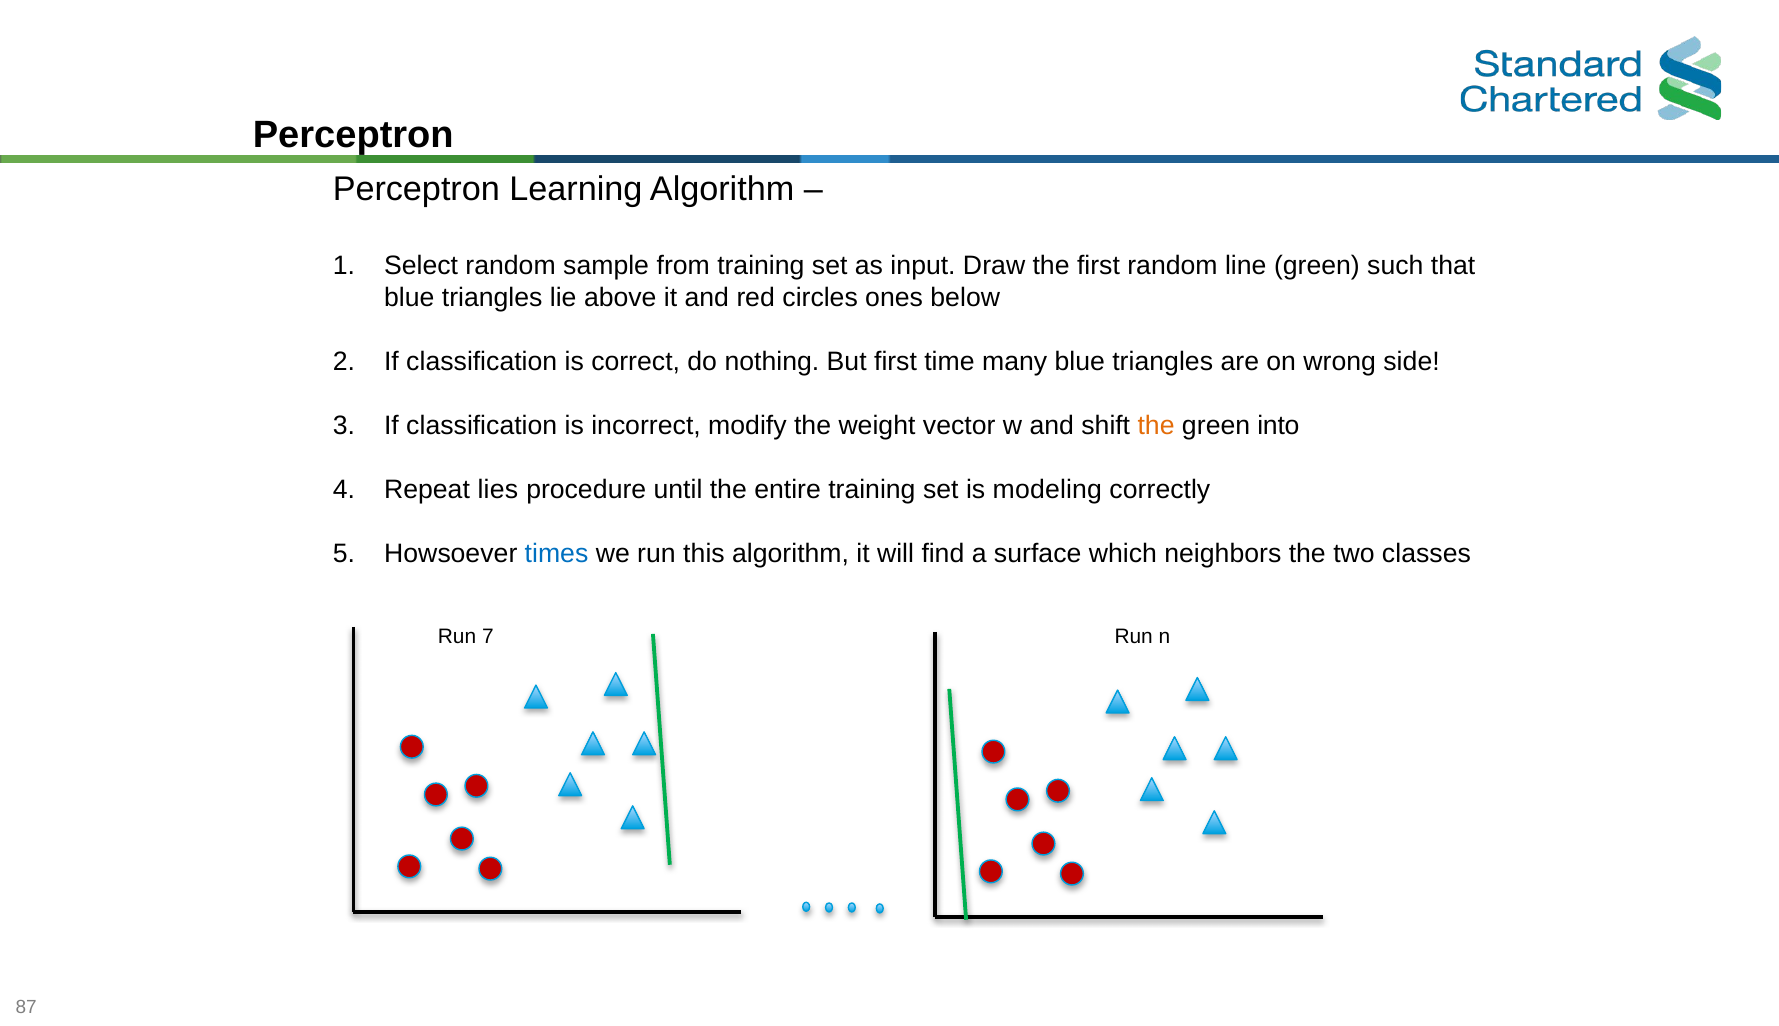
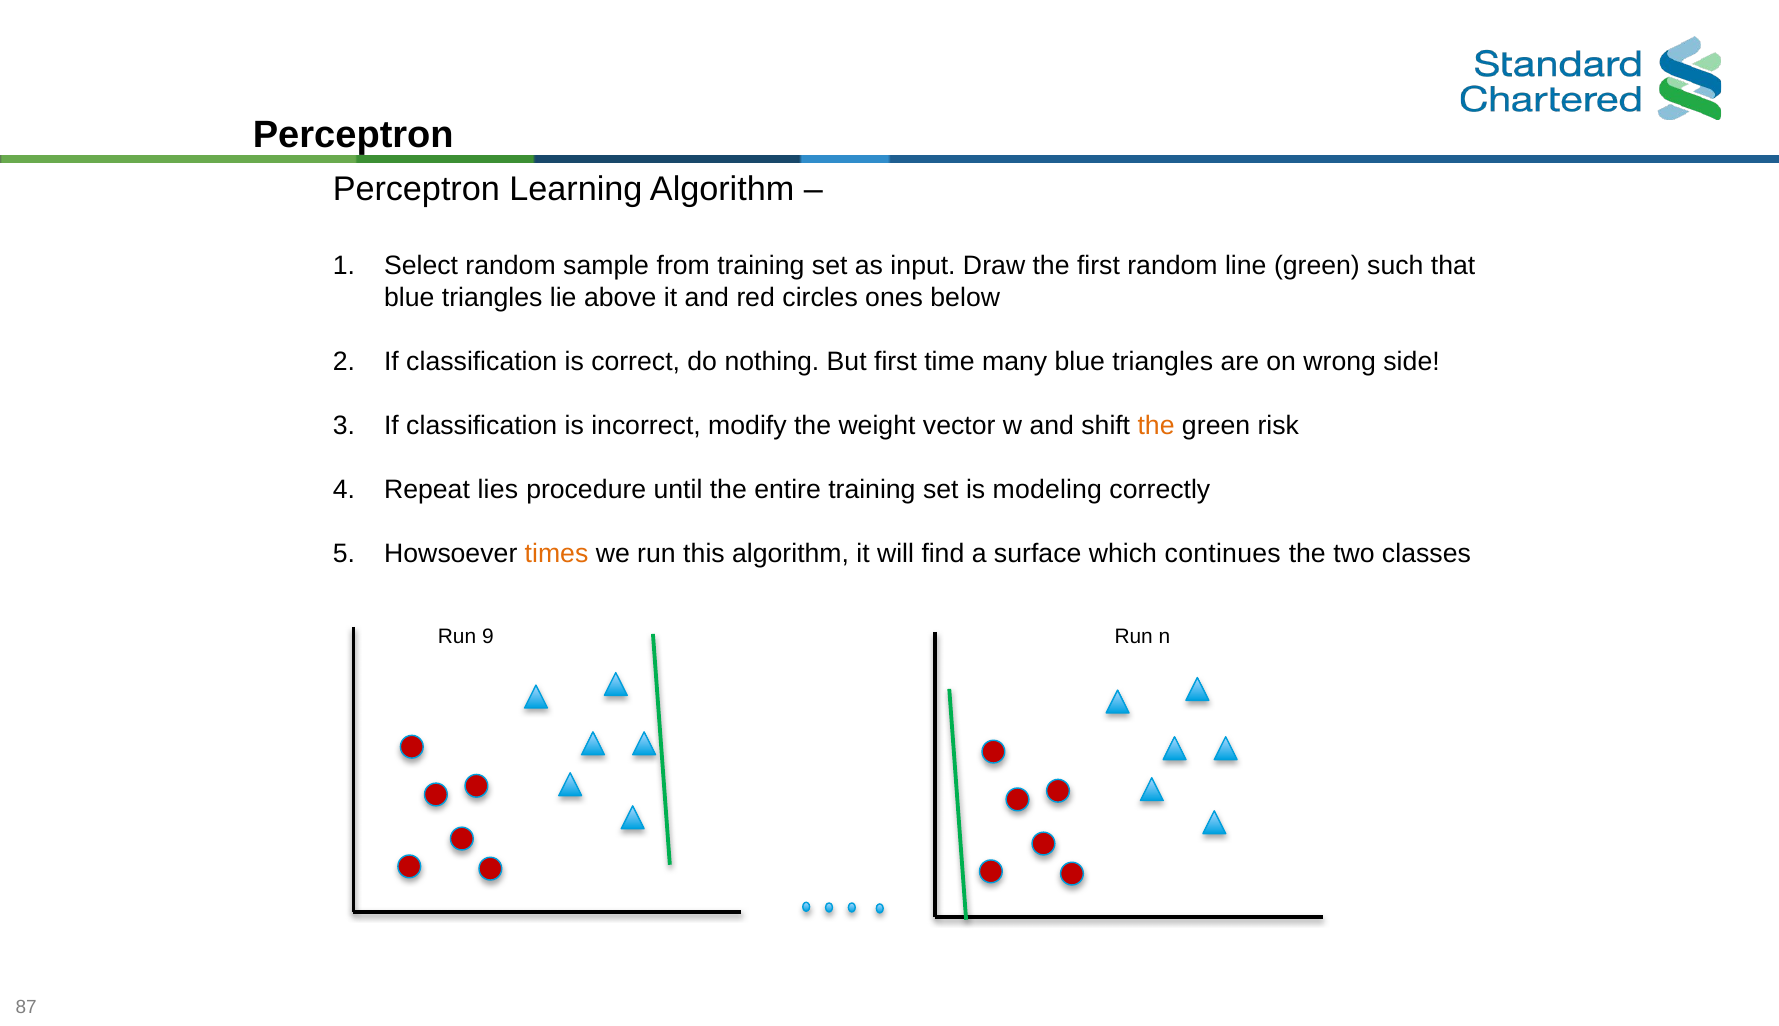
into: into -> risk
times colour: blue -> orange
neighbors: neighbors -> continues
7: 7 -> 9
